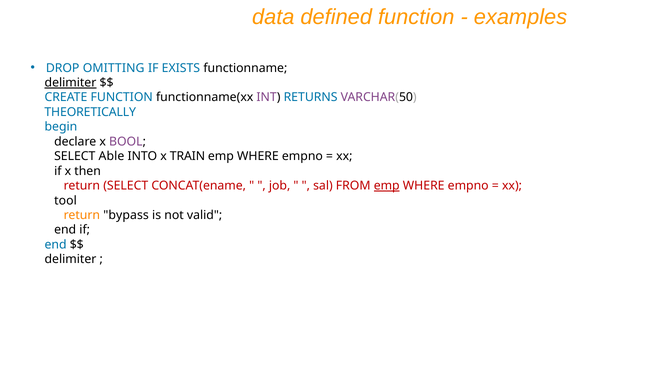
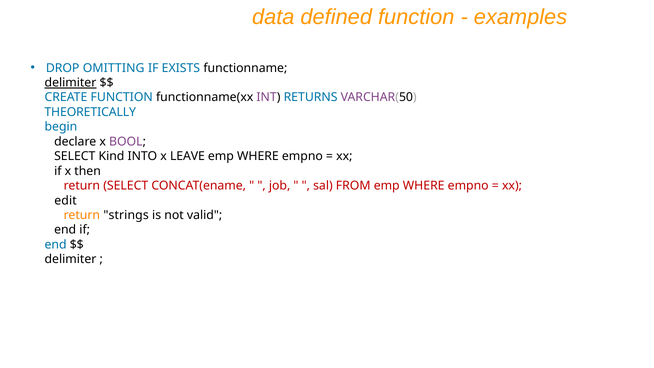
Able: Able -> Kind
TRAIN: TRAIN -> LEAVE
emp at (387, 186) underline: present -> none
tool: tool -> edit
bypass: bypass -> strings
